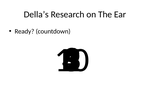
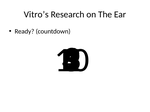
Della’s: Della’s -> Vitro’s
